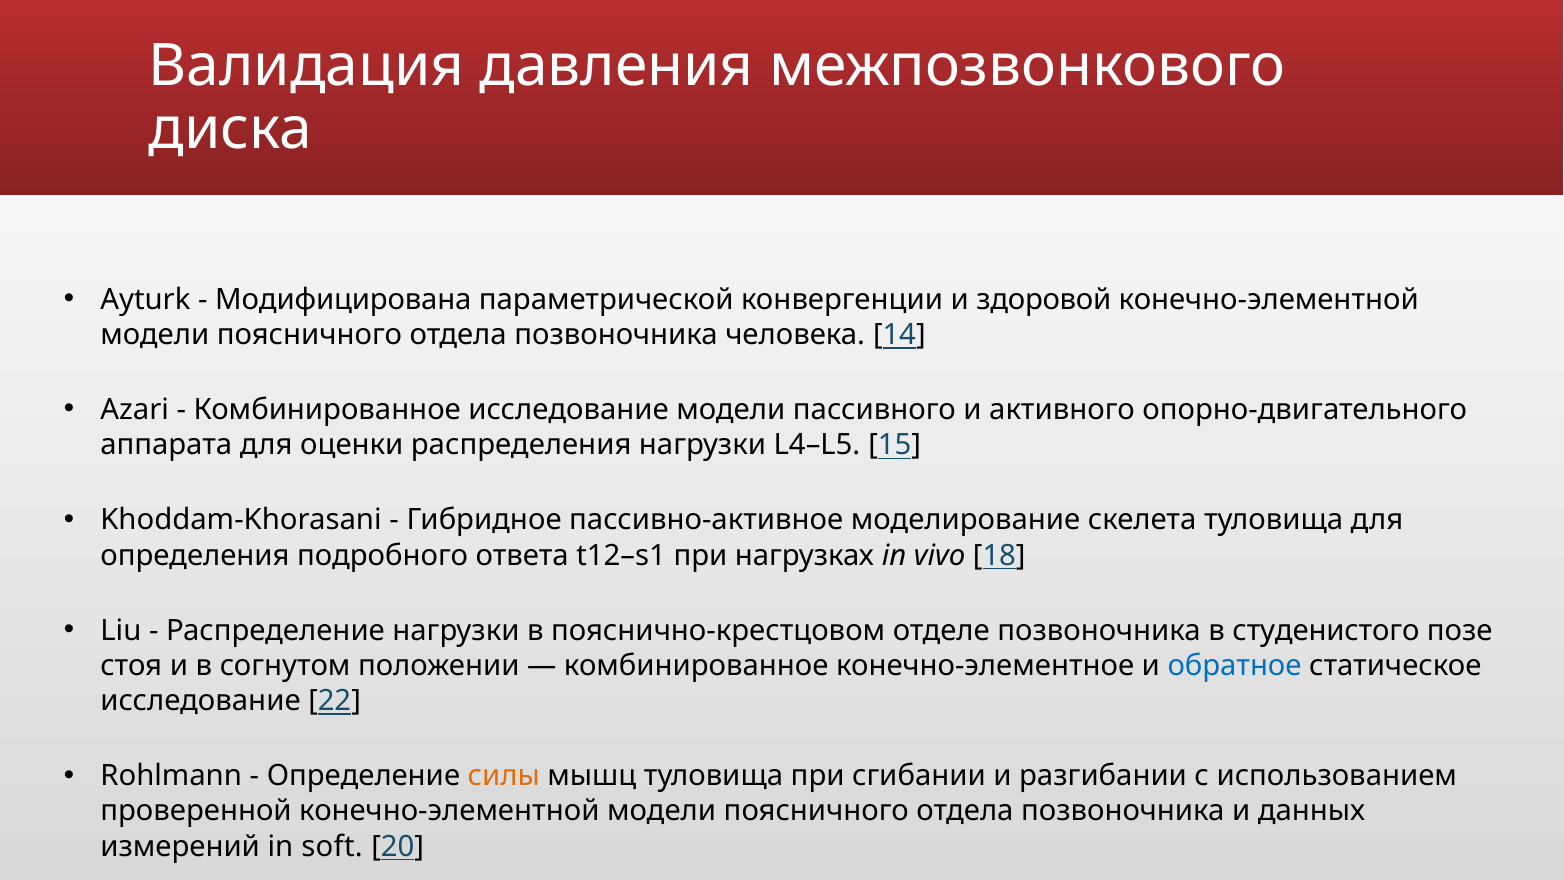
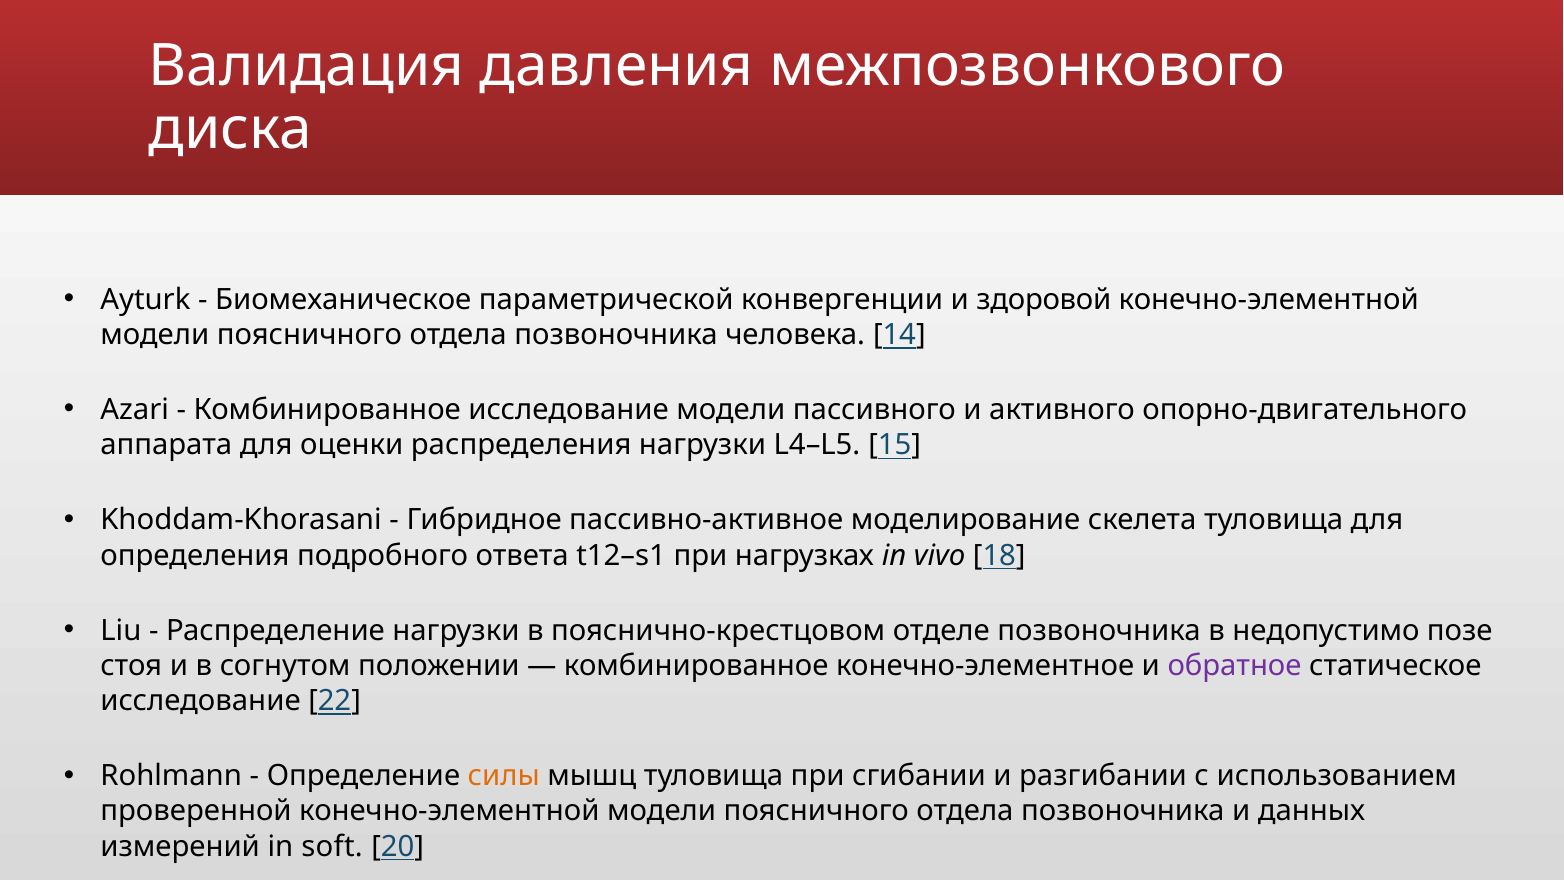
Модифицирована: Модифицирована -> Биомеханическое
студенистого: студенистого -> недопустимо
обратное colour: blue -> purple
